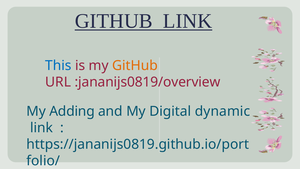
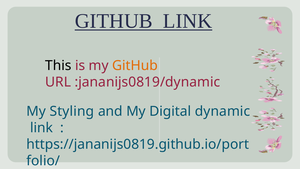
This colour: blue -> black
:jananijs0819/overview: :jananijs0819/overview -> :jananijs0819/dynamic
Adding: Adding -> Styling
